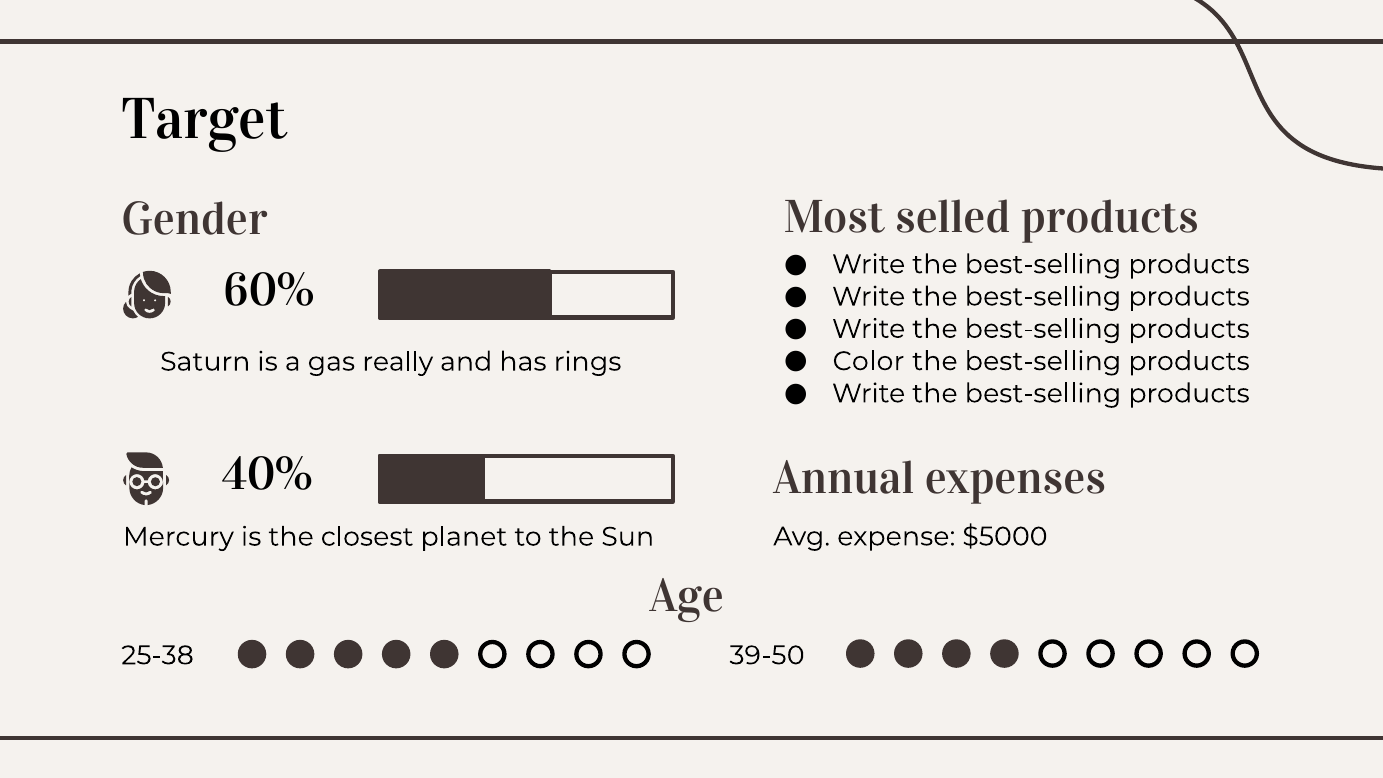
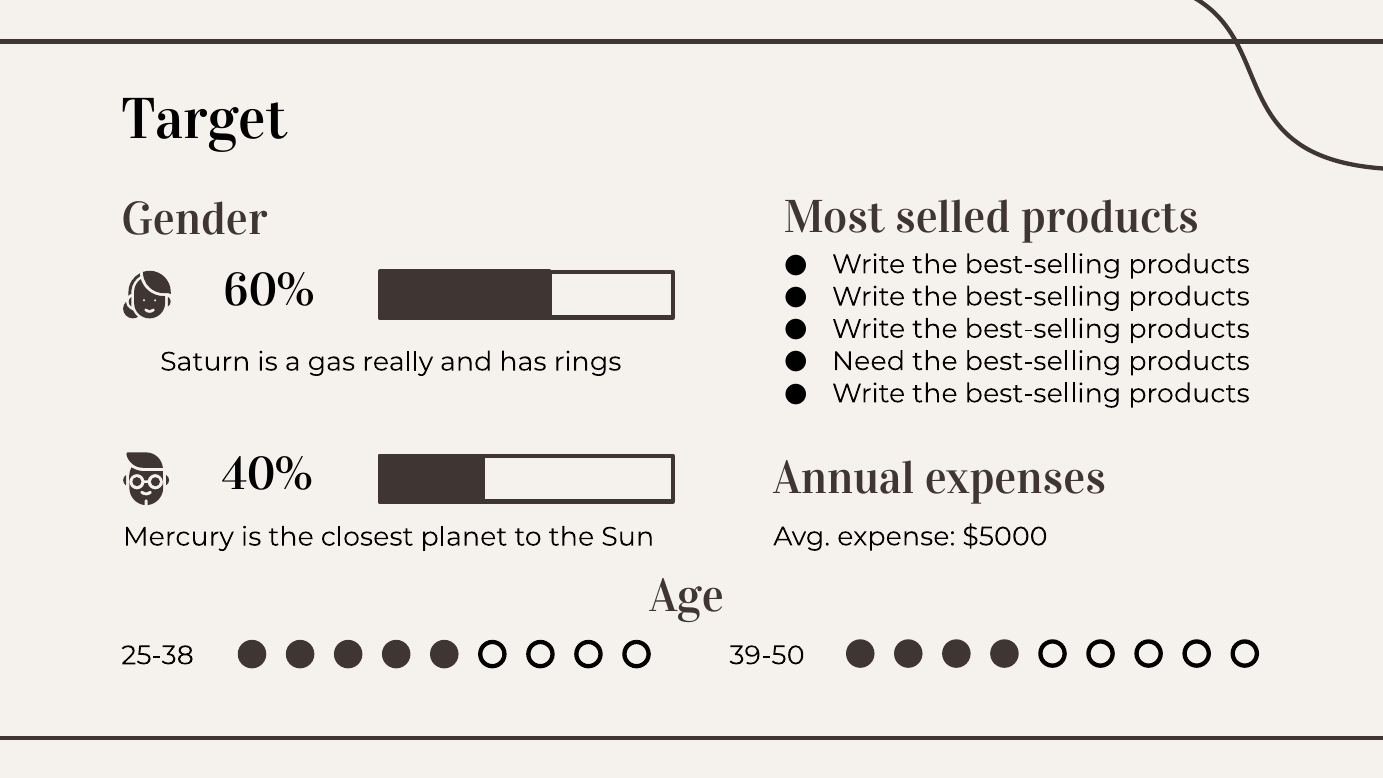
Color: Color -> Need
